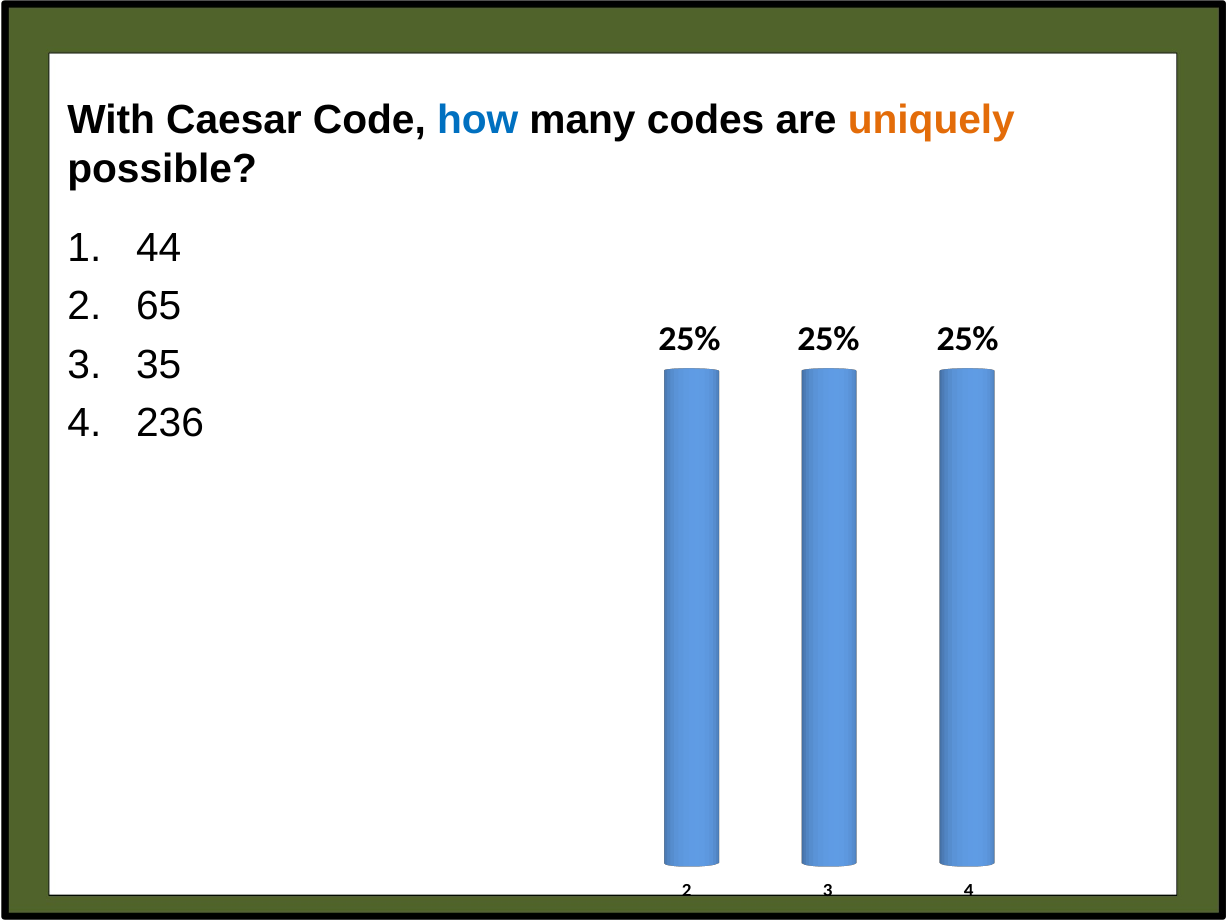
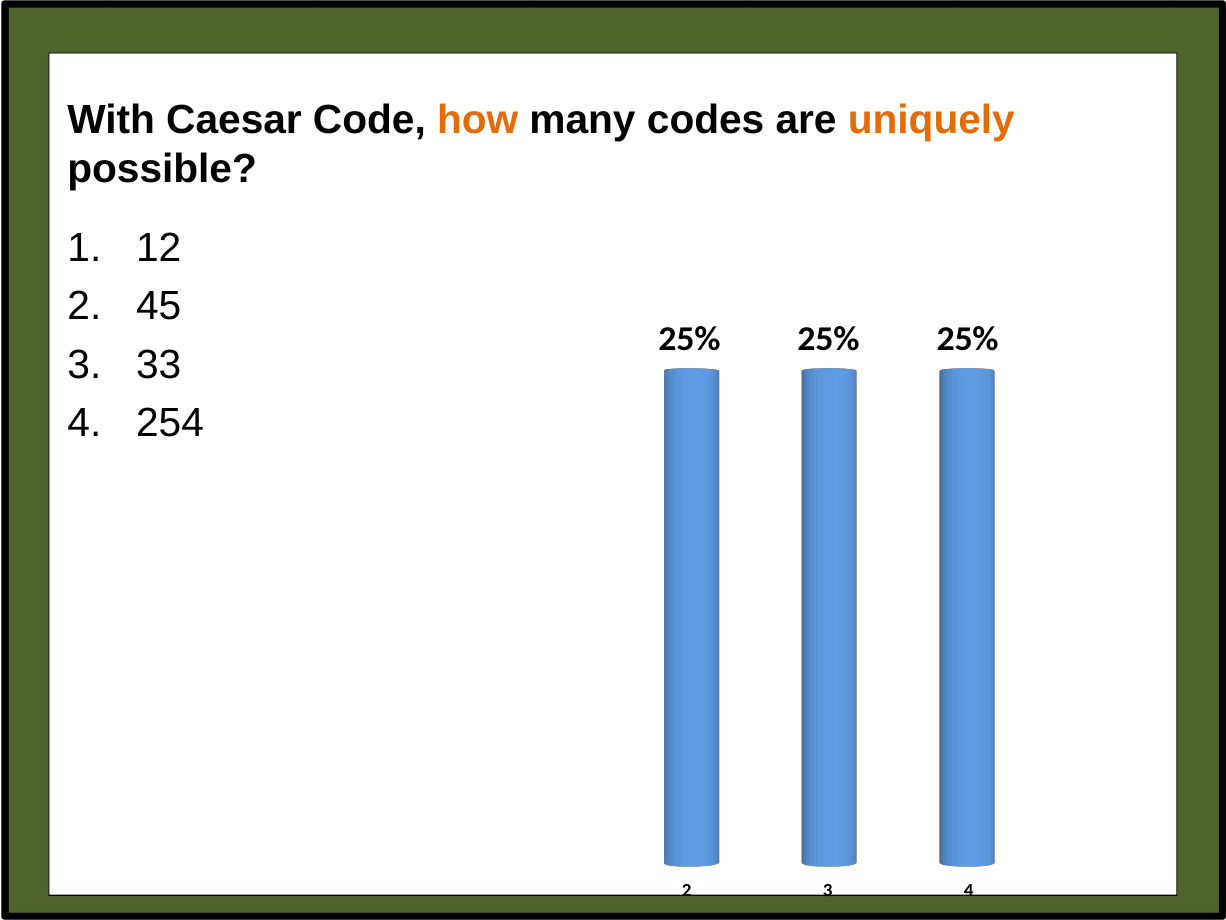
how colour: blue -> orange
44: 44 -> 12
65: 65 -> 45
35: 35 -> 33
236: 236 -> 254
